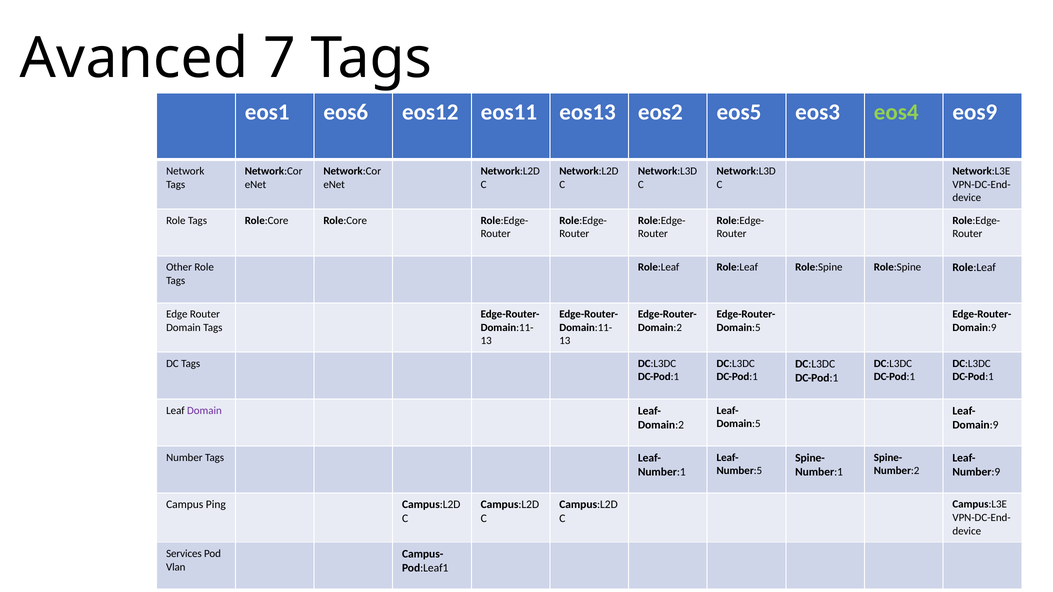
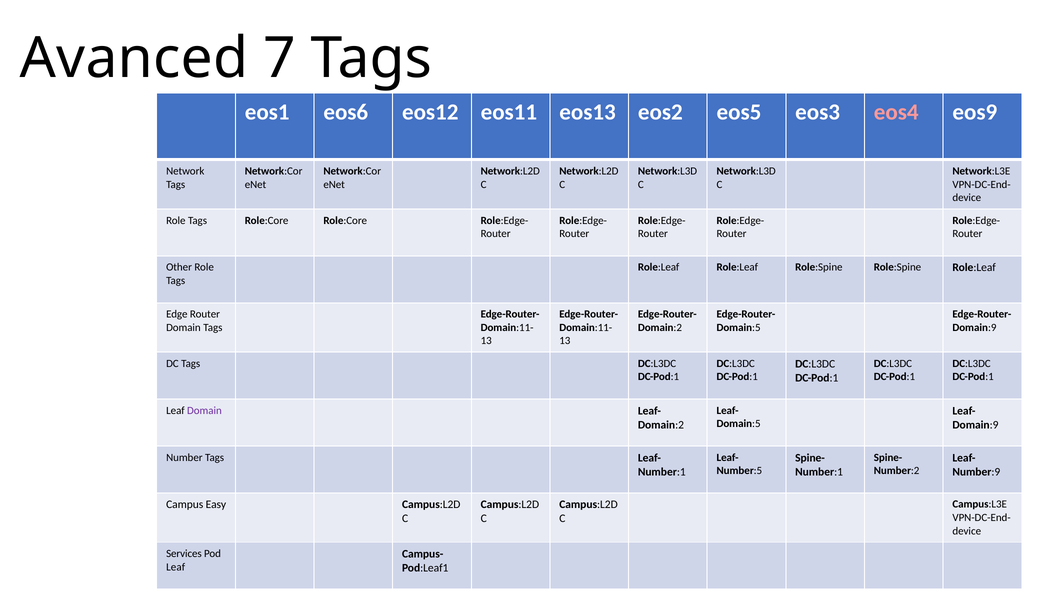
eos4 colour: light green -> pink
Ping: Ping -> Easy
Vlan at (176, 567): Vlan -> Leaf
